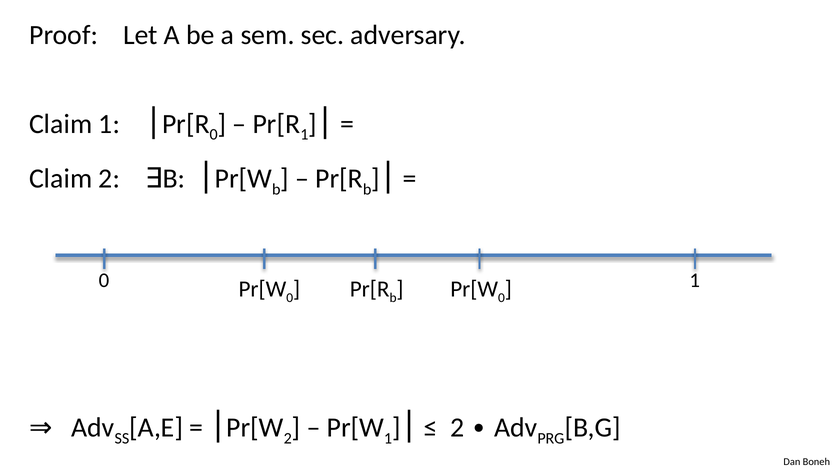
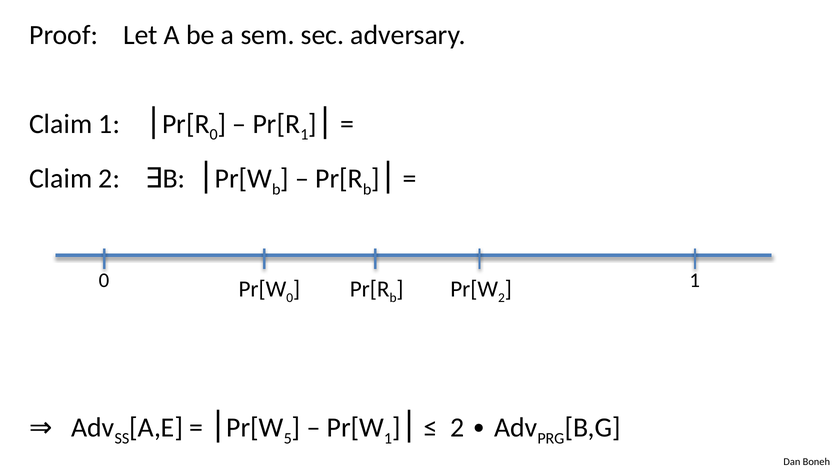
0 at (501, 298): 0 -> 2
2 at (288, 439): 2 -> 5
